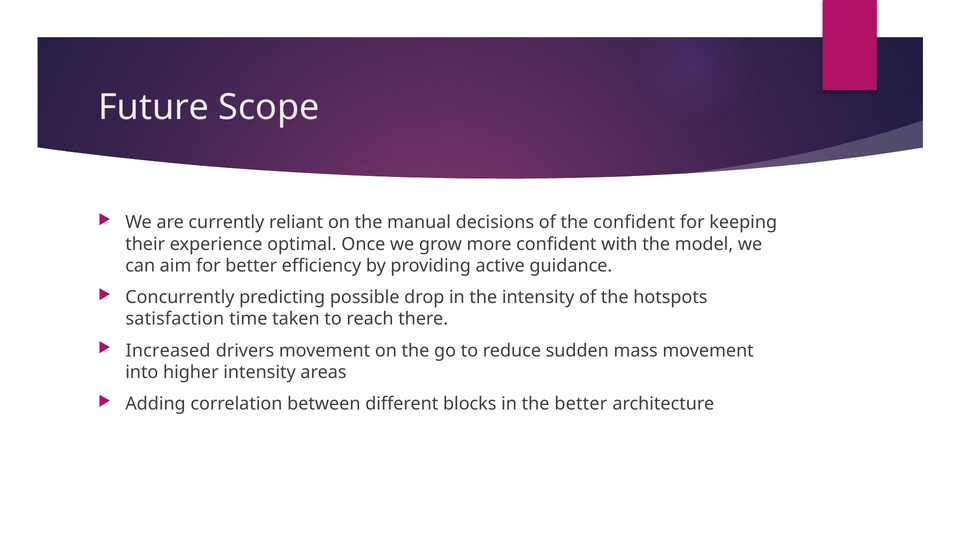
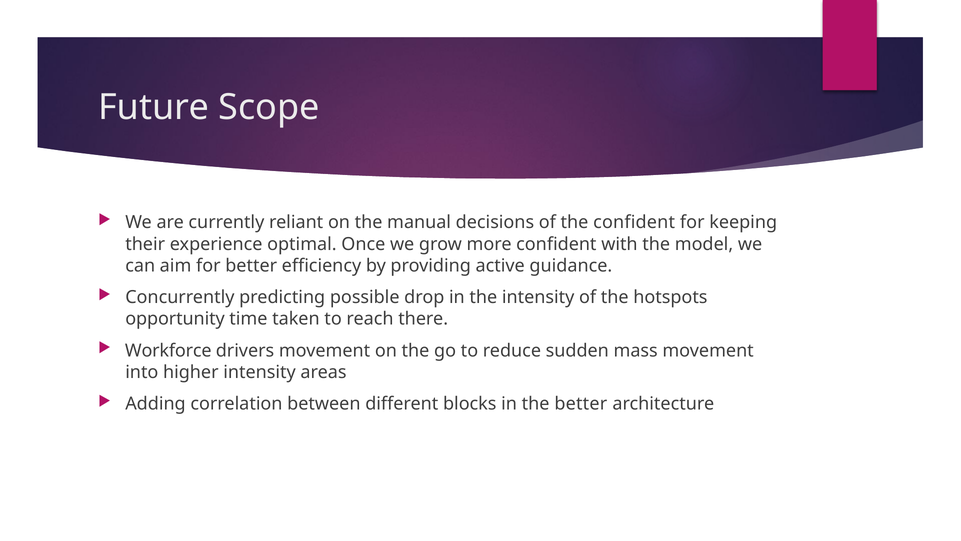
satisfaction: satisfaction -> opportunity
Increased: Increased -> Workforce
